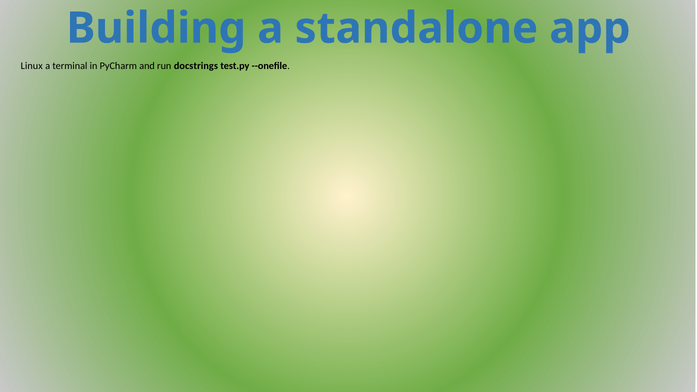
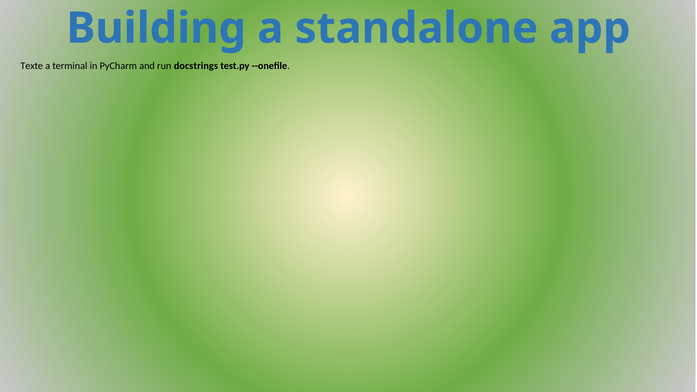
Linux: Linux -> Texte
